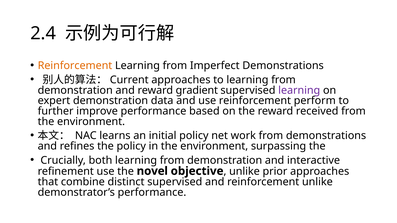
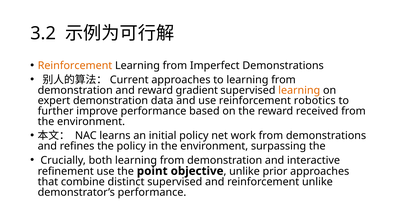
2.4: 2.4 -> 3.2
learning at (299, 90) colour: purple -> orange
perform: perform -> robotics
novel: novel -> point
